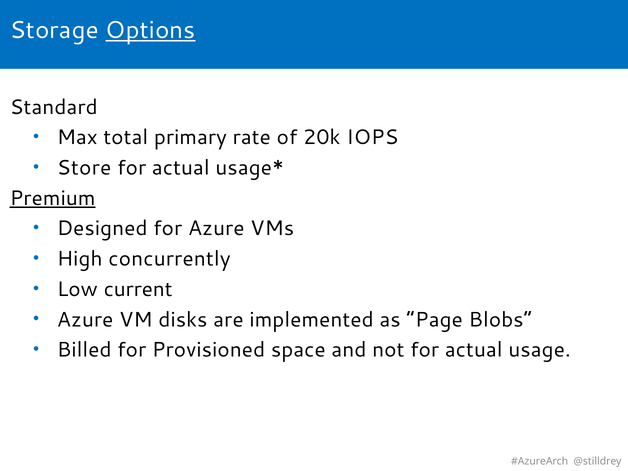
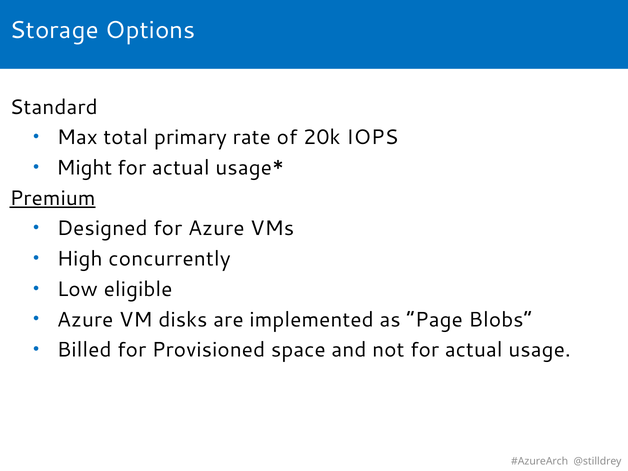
Options underline: present -> none
Store: Store -> Might
current: current -> eligible
